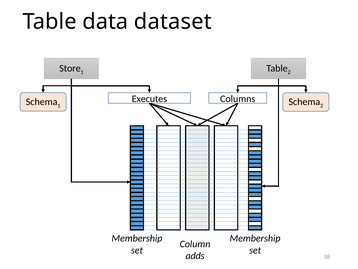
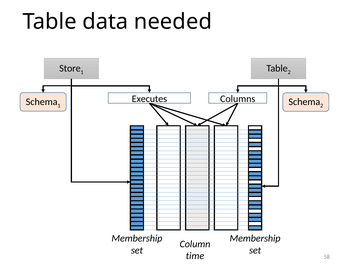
dataset: dataset -> needed
adds: adds -> time
